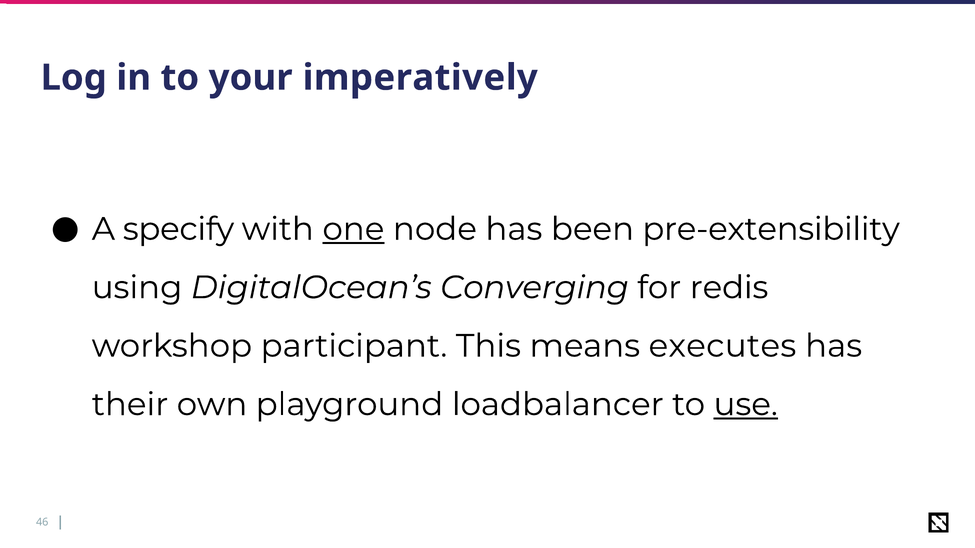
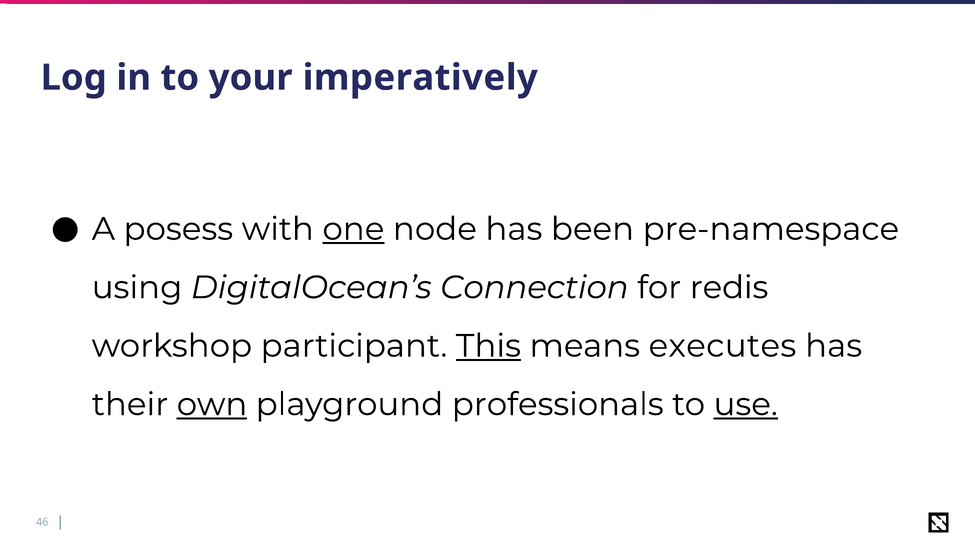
specify: specify -> posess
pre-extensibility: pre-extensibility -> pre-namespace
Converging: Converging -> Connection
This underline: none -> present
own underline: none -> present
loadbalancer: loadbalancer -> professionals
